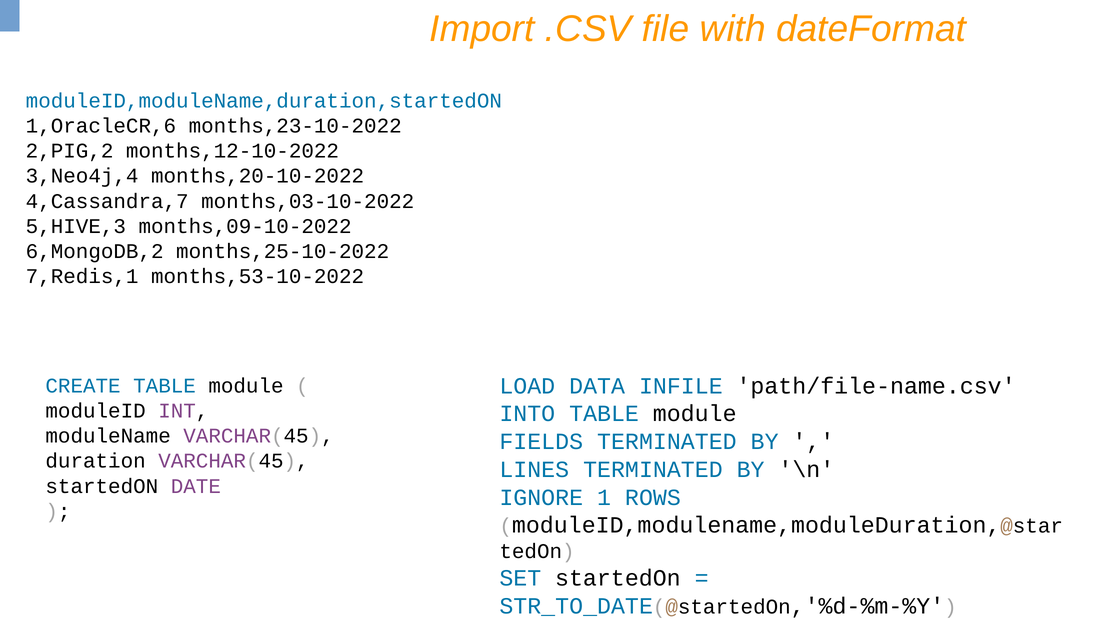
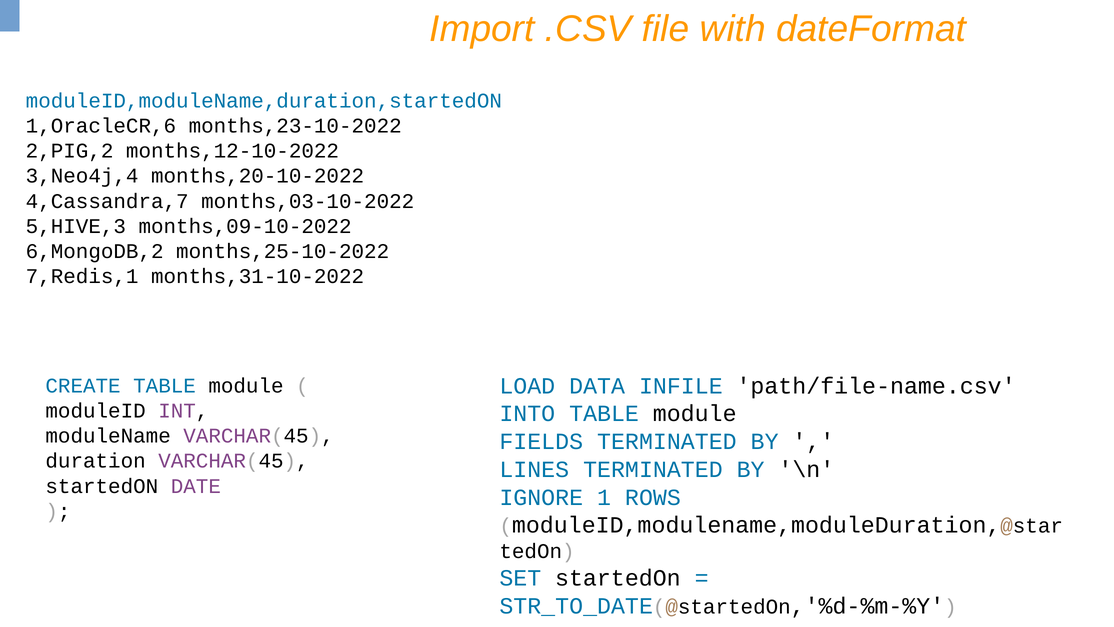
months,53-10-2022: months,53-10-2022 -> months,31-10-2022
